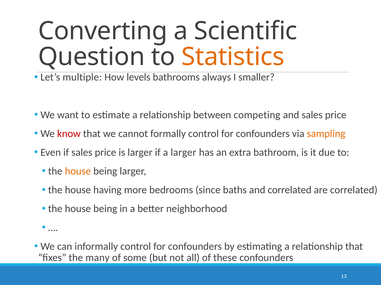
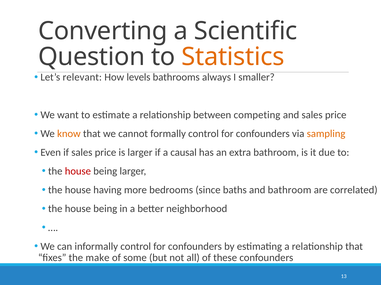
multiple: multiple -> relevant
know colour: red -> orange
a larger: larger -> causal
house at (78, 172) colour: orange -> red
and correlated: correlated -> bathroom
many: many -> make
